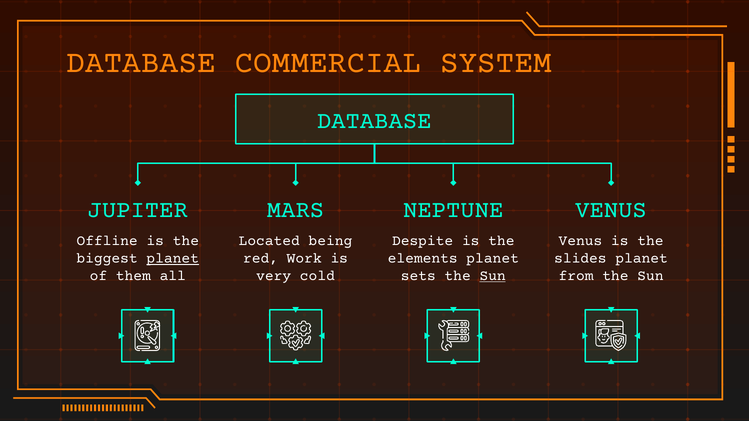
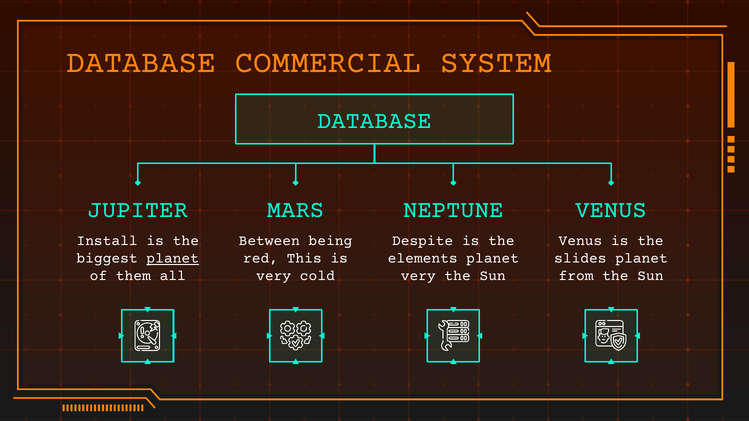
Offline: Offline -> Install
Located: Located -> Between
Work: Work -> This
sets at (418, 276): sets -> very
Sun at (493, 276) underline: present -> none
